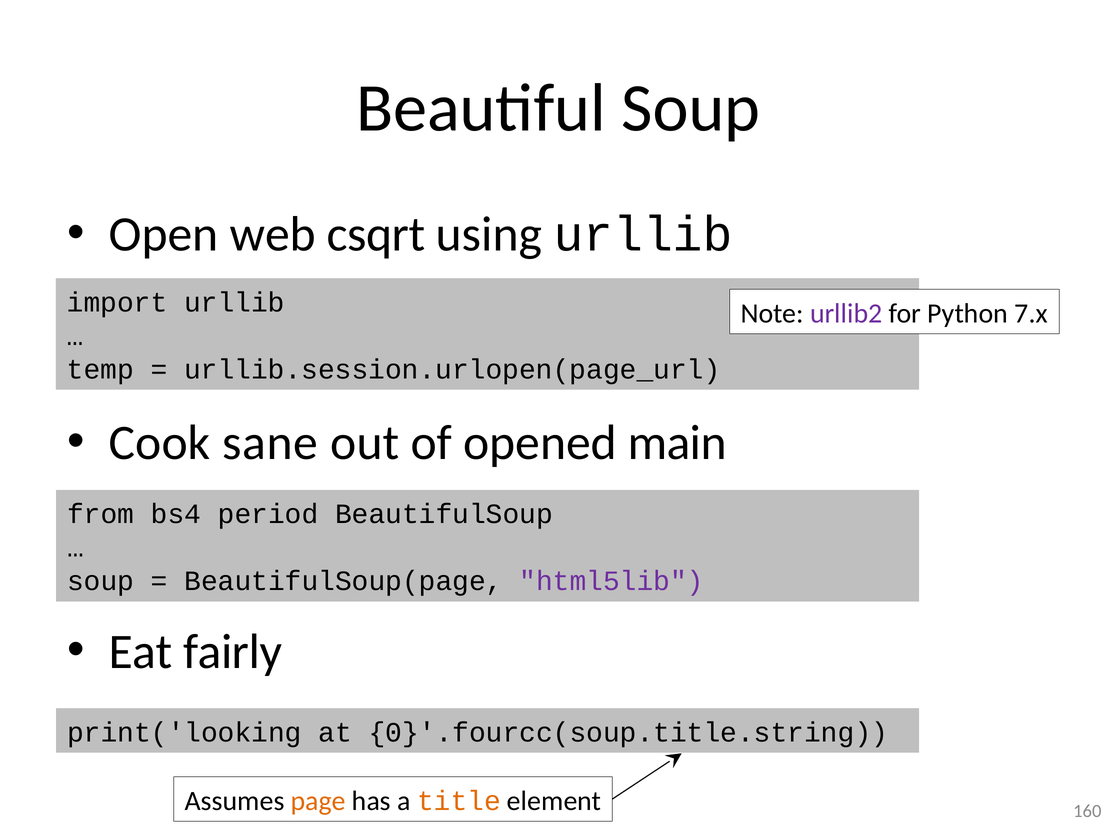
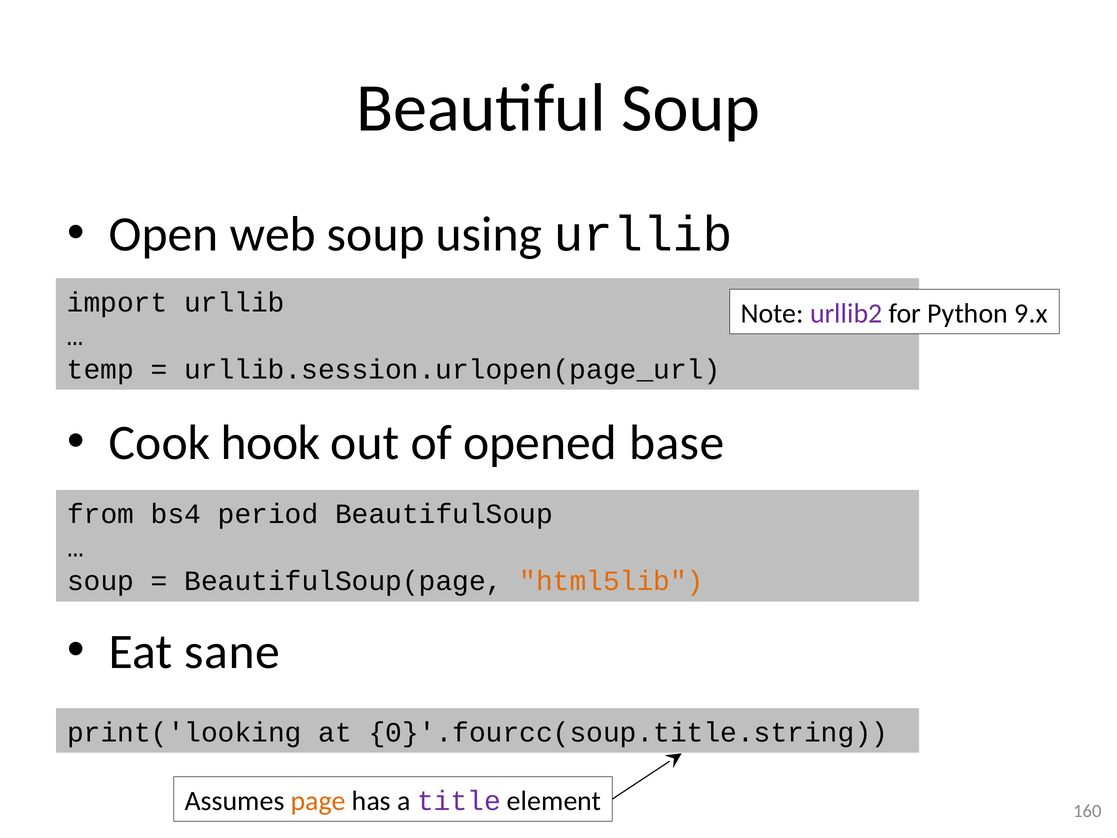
web csqrt: csqrt -> soup
7.x: 7.x -> 9.x
sane: sane -> hook
main: main -> base
html5lib colour: purple -> orange
fairly: fairly -> sane
title colour: orange -> purple
